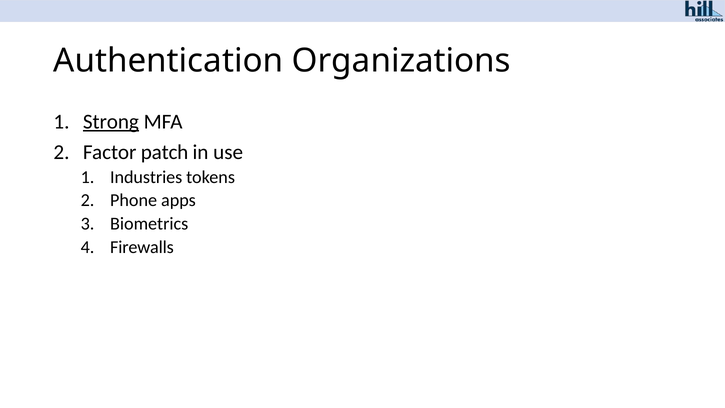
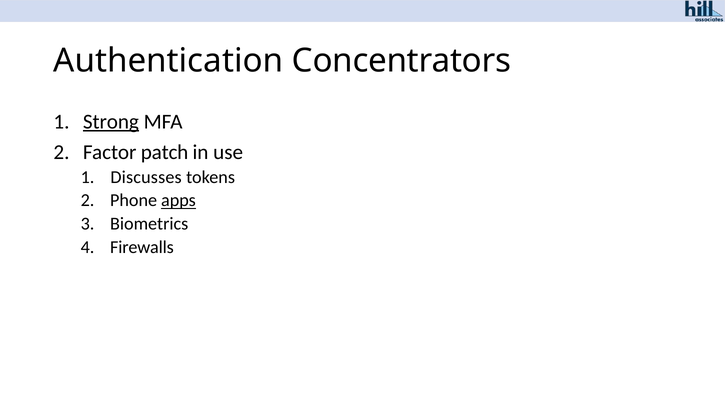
Organizations: Organizations -> Concentrators
Industries: Industries -> Discusses
apps underline: none -> present
